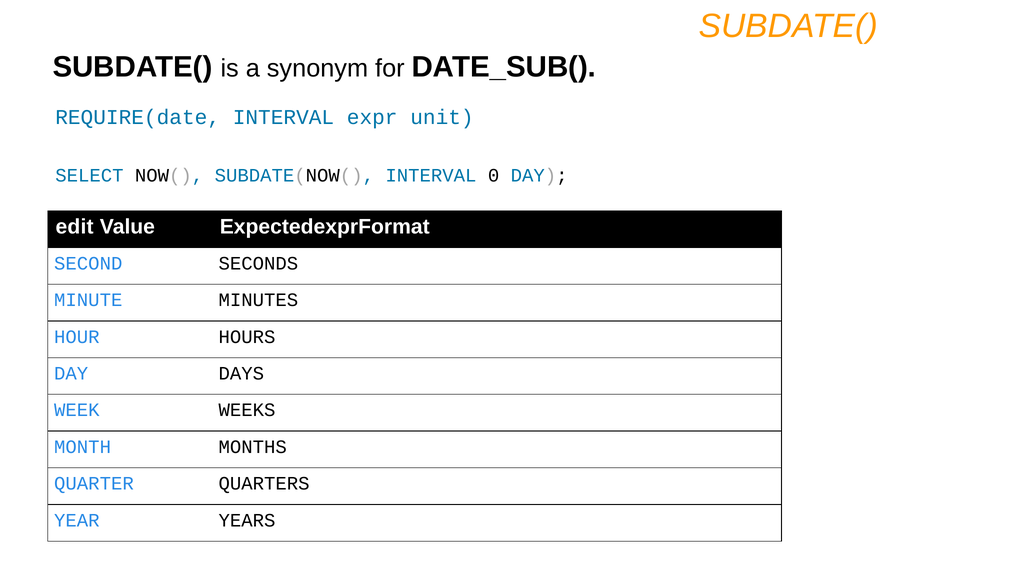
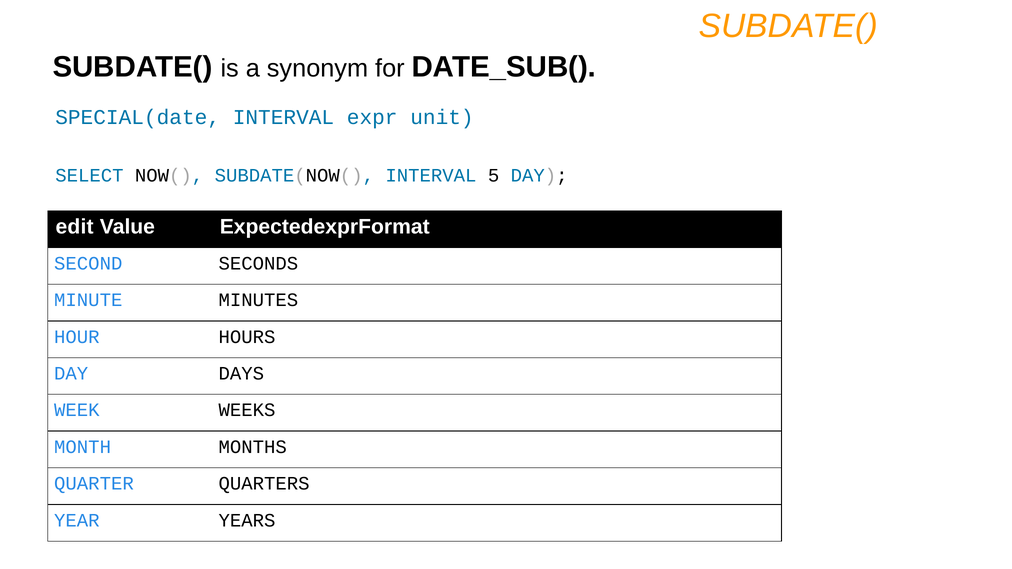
REQUIRE(date: REQUIRE(date -> SPECIAL(date
0: 0 -> 5
